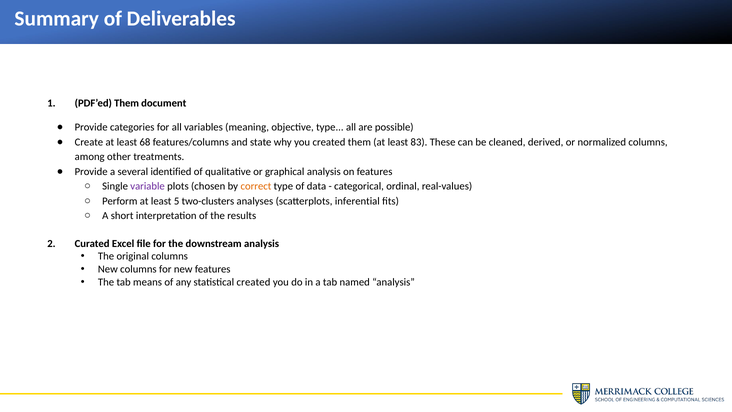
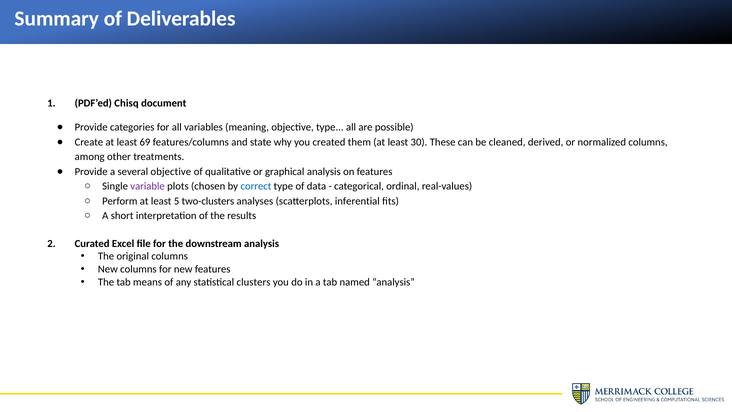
PDF’ed Them: Them -> Chisq
68: 68 -> 69
83: 83 -> 30
several identified: identified -> objective
correct colour: orange -> blue
statistical created: created -> clusters
